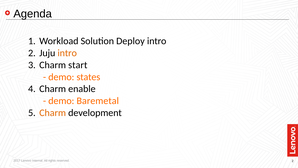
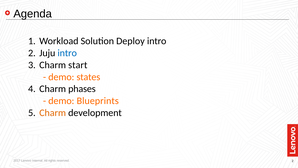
intro at (67, 53) colour: orange -> blue
enable: enable -> phases
Baremetal: Baremetal -> Blueprints
